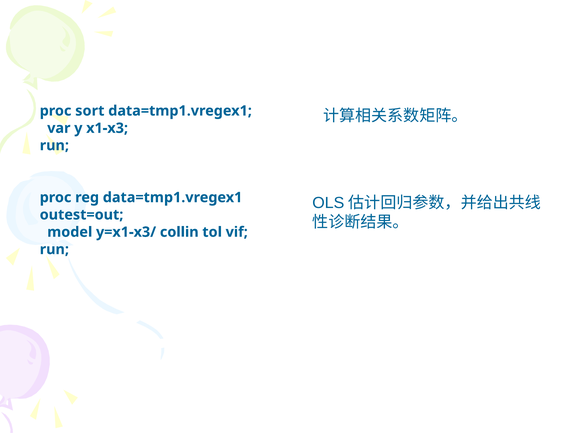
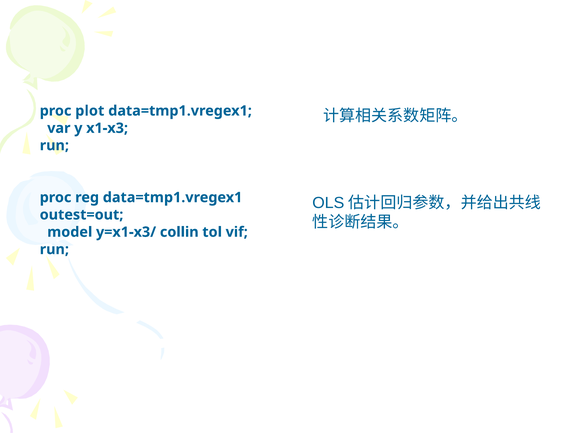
sort: sort -> plot
